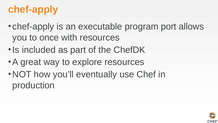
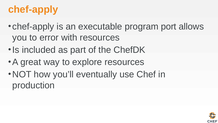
once: once -> error
